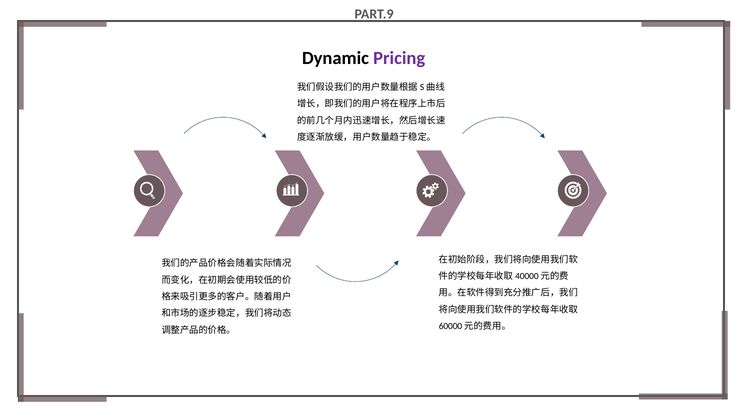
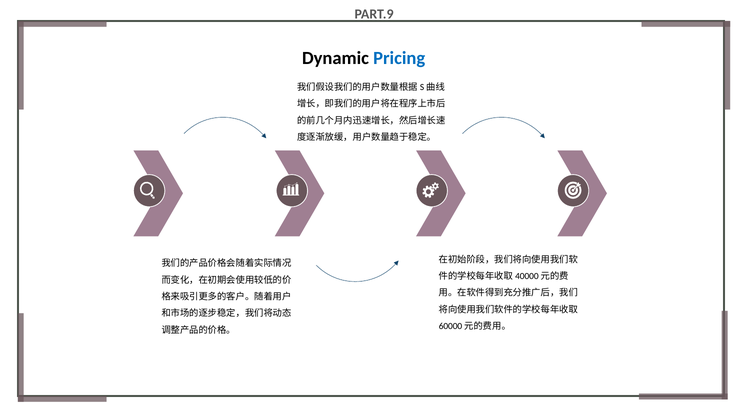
Pricing colour: purple -> blue
